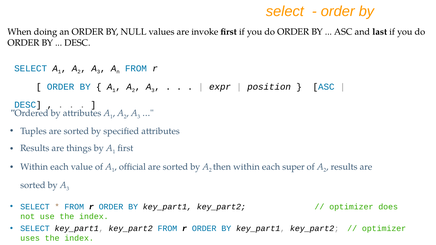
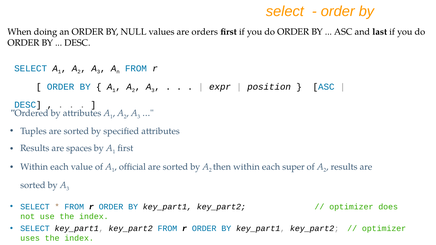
invoke: invoke -> orders
things: things -> spaces
